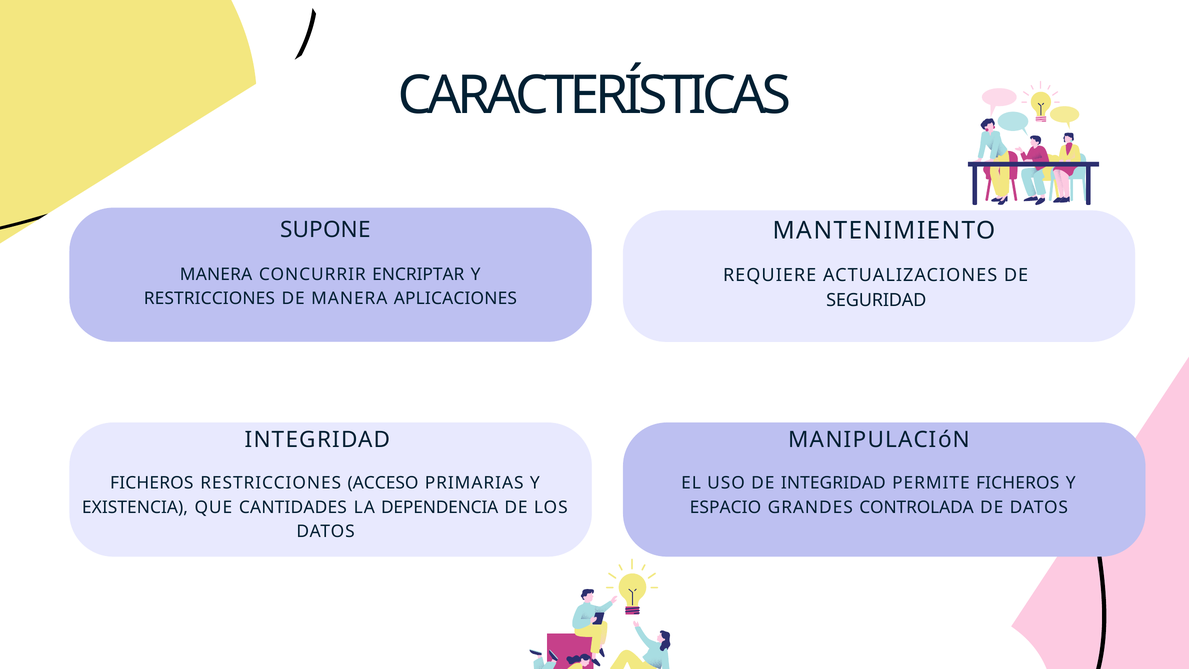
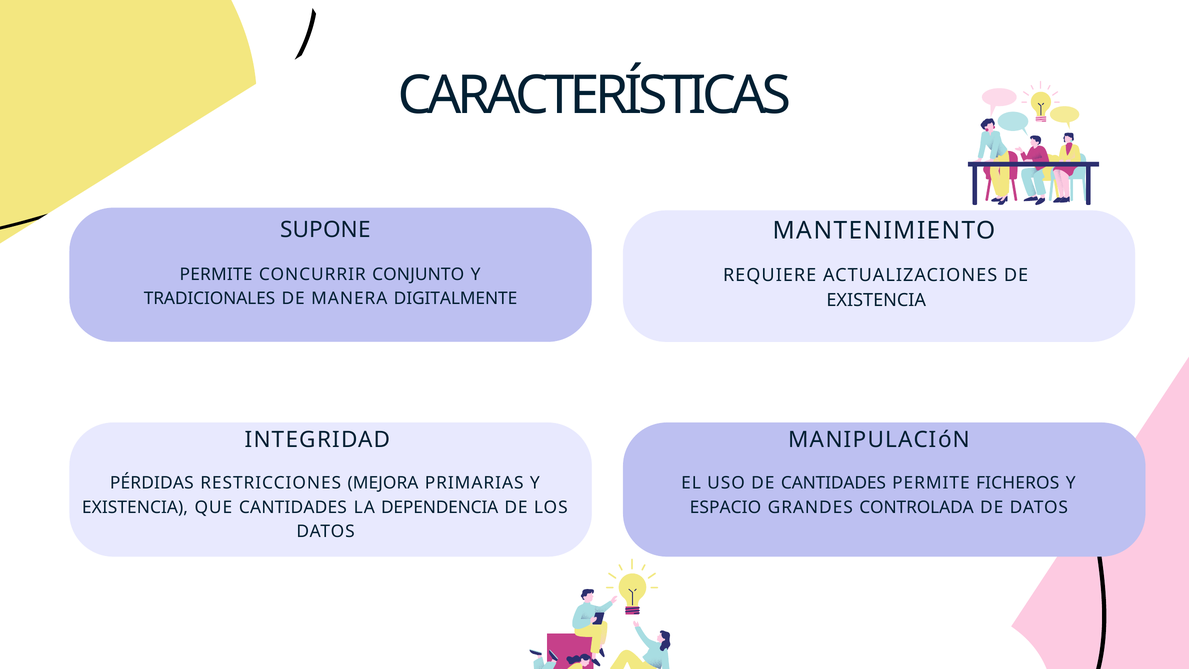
MANERA at (216, 274): MANERA -> PERMITE
ENCRIPTAR: ENCRIPTAR -> CONJUNTO
RESTRICCIONES at (209, 299): RESTRICCIONES -> TRADICIONALES
APLICACIONES: APLICACIONES -> DIGITALMENTE
SEGURIDAD at (876, 300): SEGURIDAD -> EXISTENCIA
FICHEROS at (152, 483): FICHEROS -> PÉRDIDAS
ACCESO: ACCESO -> MEJORA
DE INTEGRIDAD: INTEGRIDAD -> CANTIDADES
